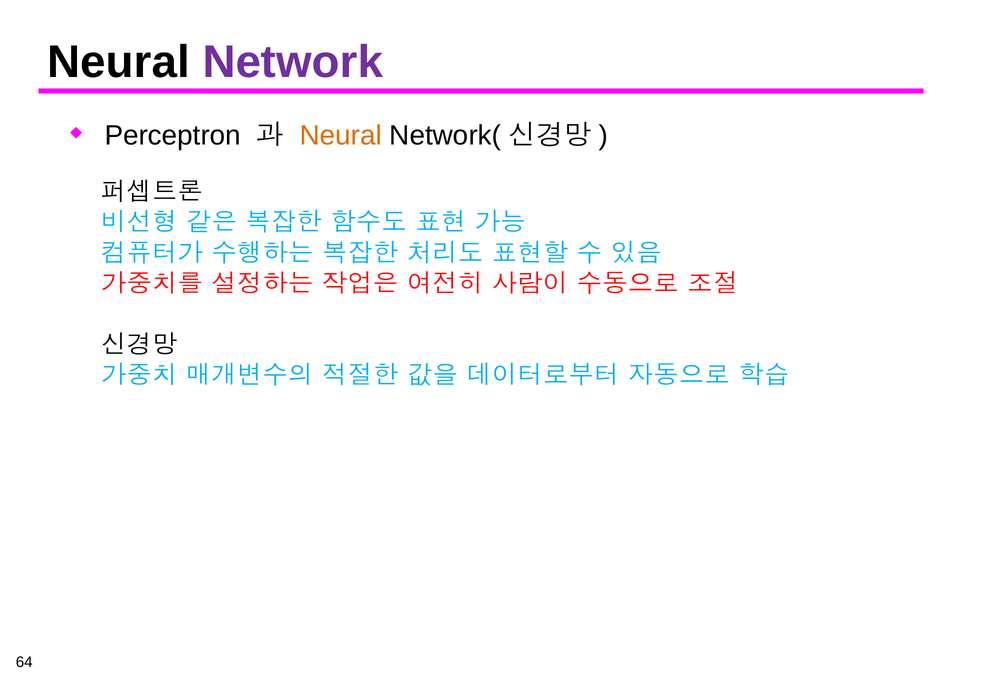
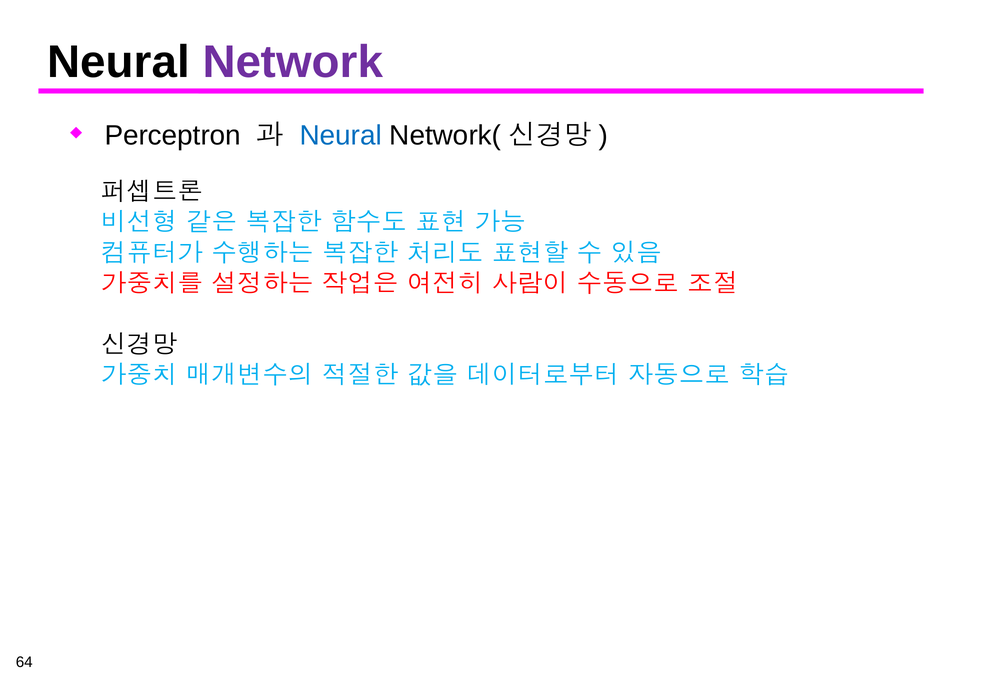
Neural at (341, 136) colour: orange -> blue
